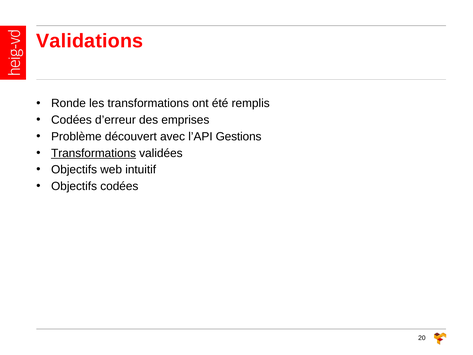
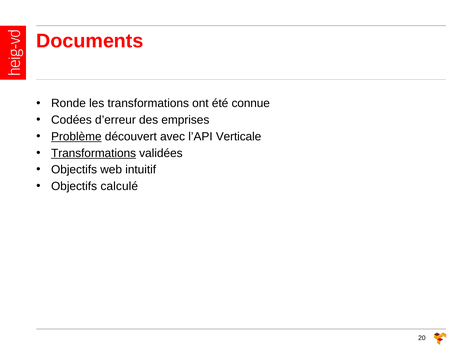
Validations: Validations -> Documents
remplis: remplis -> connue
Problème underline: none -> present
Gestions: Gestions -> Verticale
Objectifs codées: codées -> calculé
